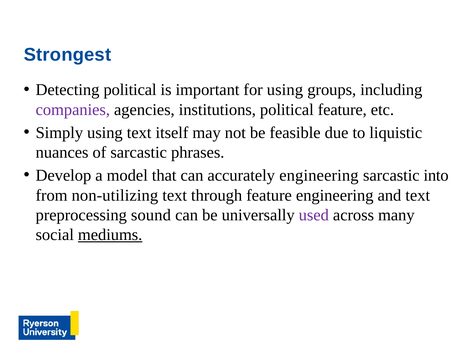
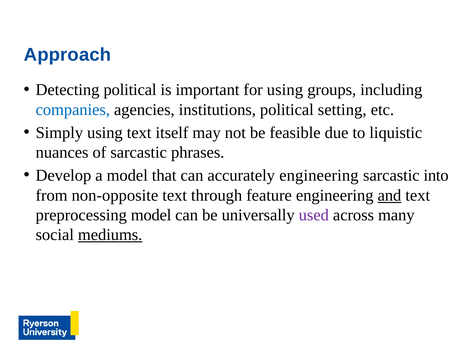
Strongest: Strongest -> Approach
companies colour: purple -> blue
political feature: feature -> setting
non-utilizing: non-utilizing -> non-opposite
and underline: none -> present
preprocessing sound: sound -> model
